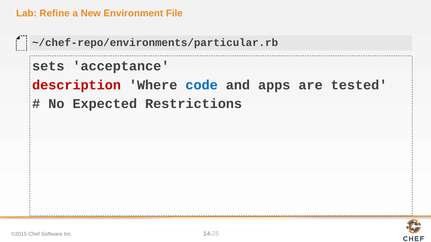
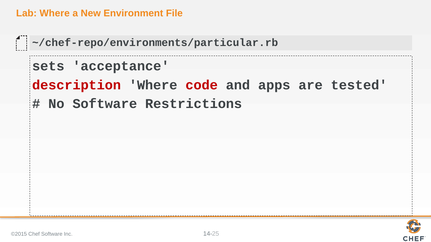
Lab Refine: Refine -> Where
code colour: blue -> red
No Expected: Expected -> Software
